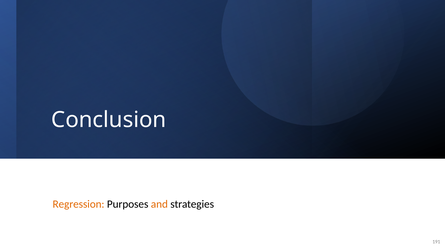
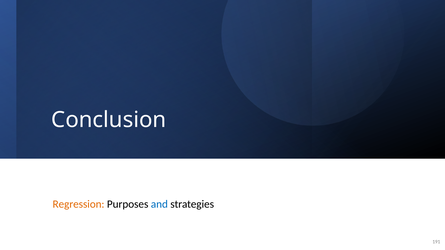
and colour: orange -> blue
